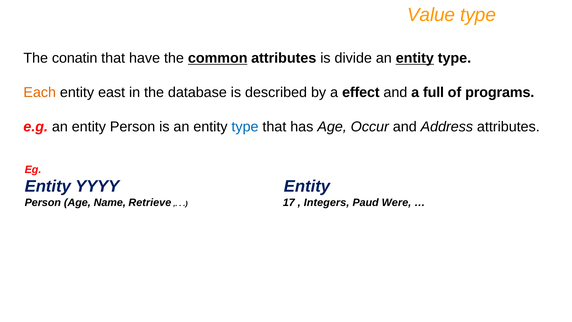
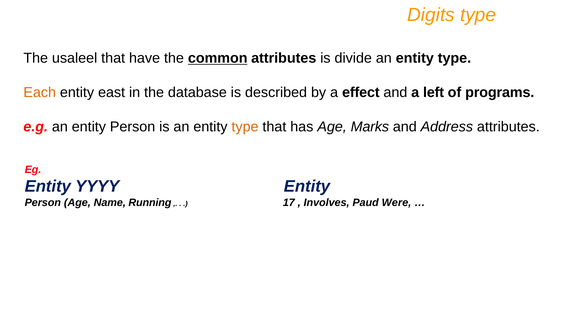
Value: Value -> Digits
conatin: conatin -> usaleel
entity at (415, 58) underline: present -> none
full: full -> left
type at (245, 127) colour: blue -> orange
Occur: Occur -> Marks
Retrieve: Retrieve -> Running
Integers: Integers -> Involves
